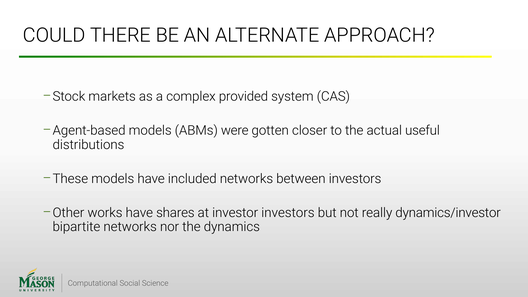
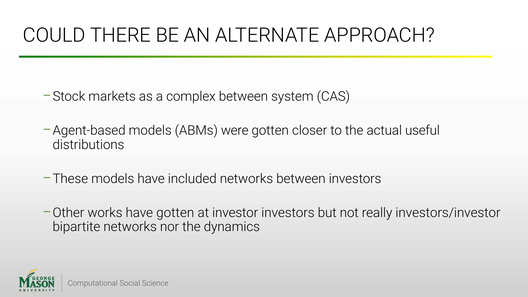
complex provided: provided -> between
have shares: shares -> gotten
dynamics/investor: dynamics/investor -> investors/investor
